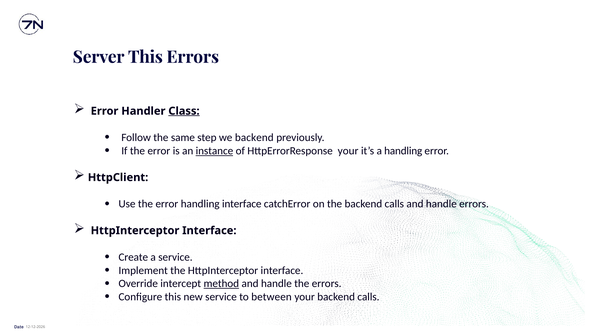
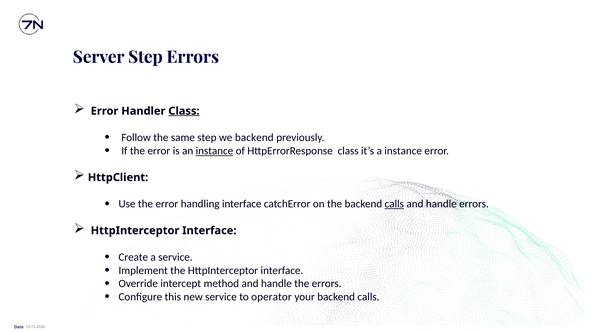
Server This: This -> Step
HttpErrorResponse your: your -> class
a handling: handling -> instance
calls at (394, 204) underline: none -> present
method underline: present -> none
between: between -> operator
